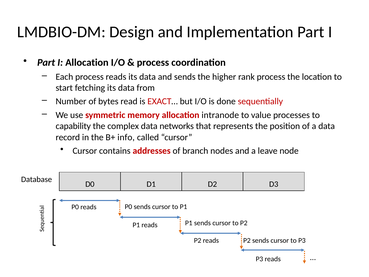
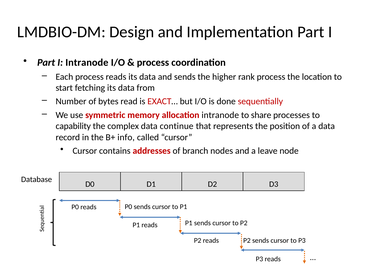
I Allocation: Allocation -> Intranode
value: value -> share
networks: networks -> continue
